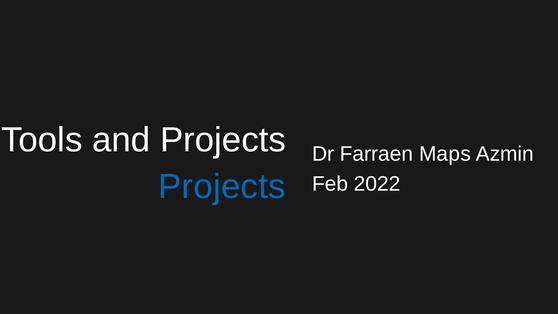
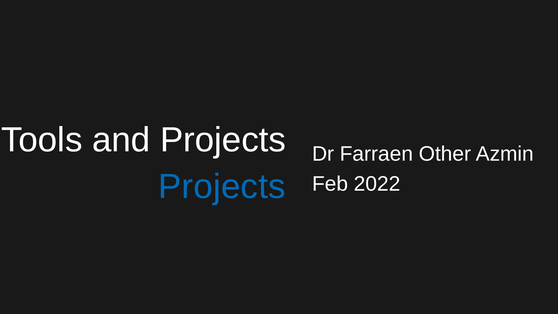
Maps: Maps -> Other
